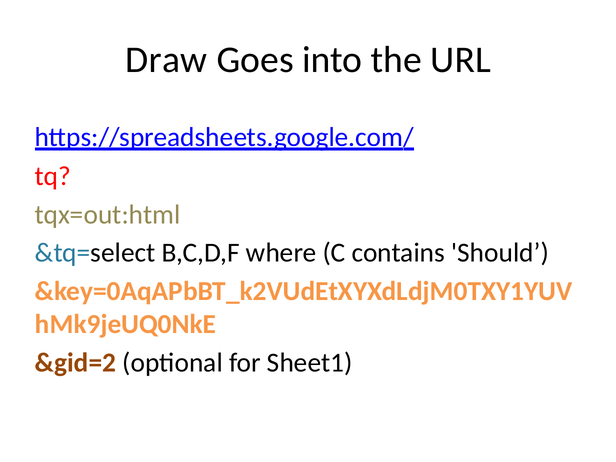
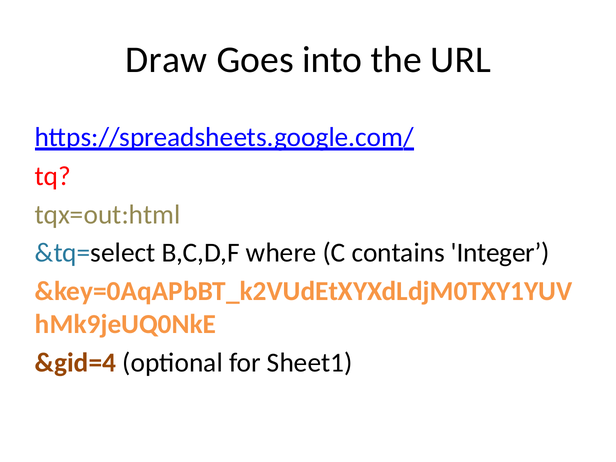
Should: Should -> Integer
&gid=2: &gid=2 -> &gid=4
